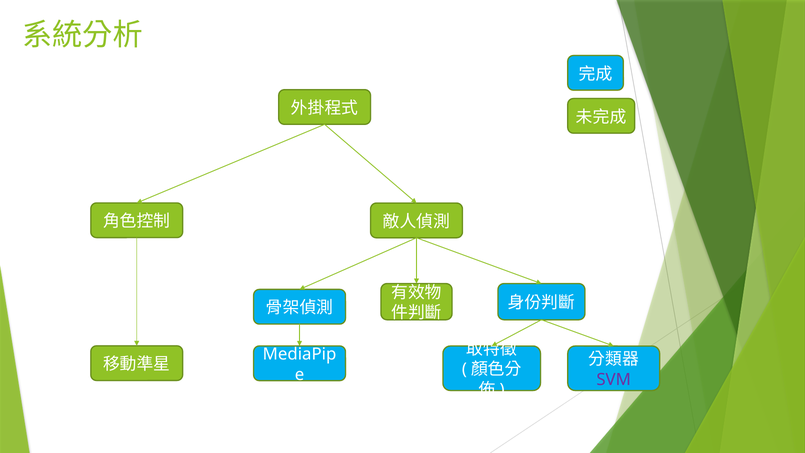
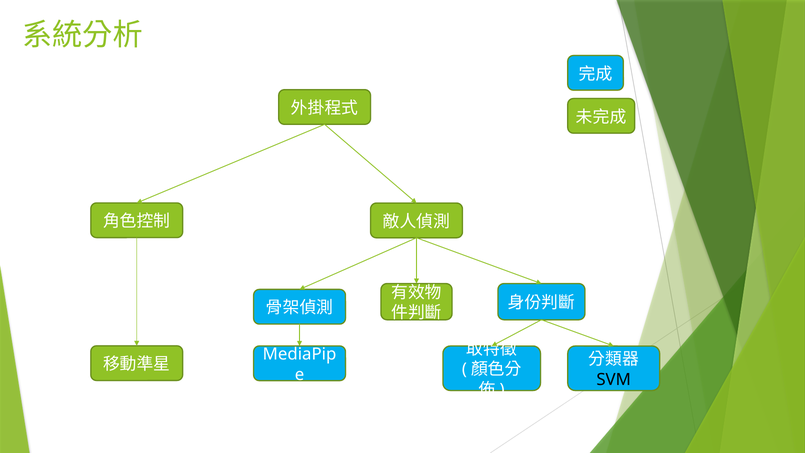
SVM colour: purple -> black
